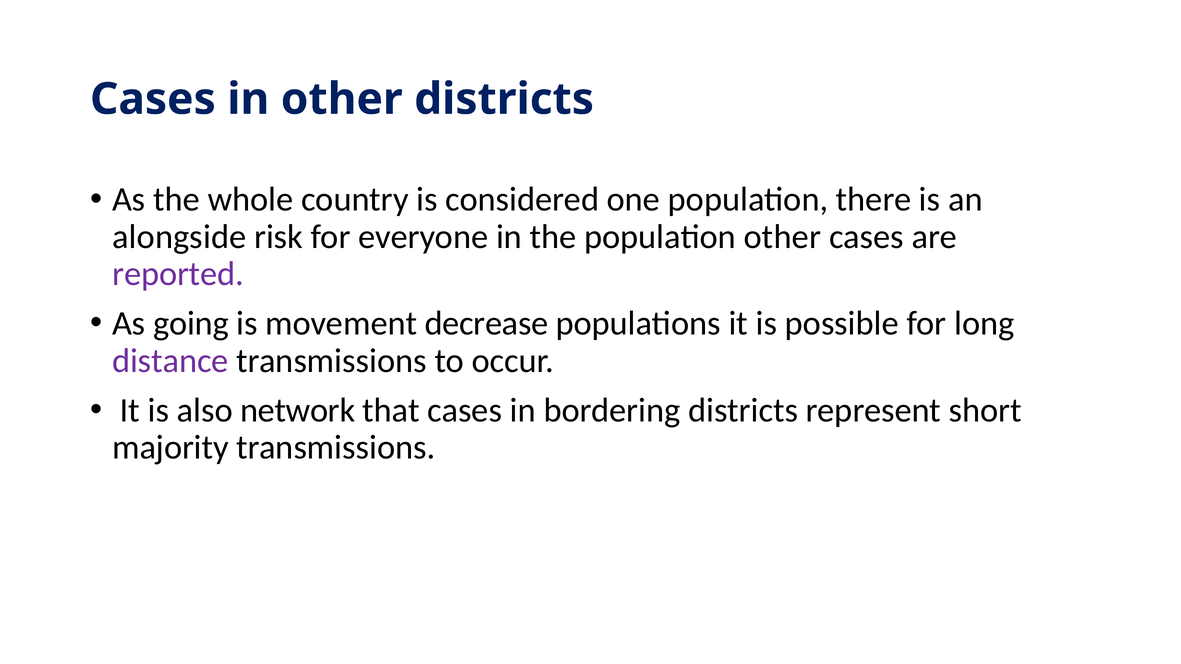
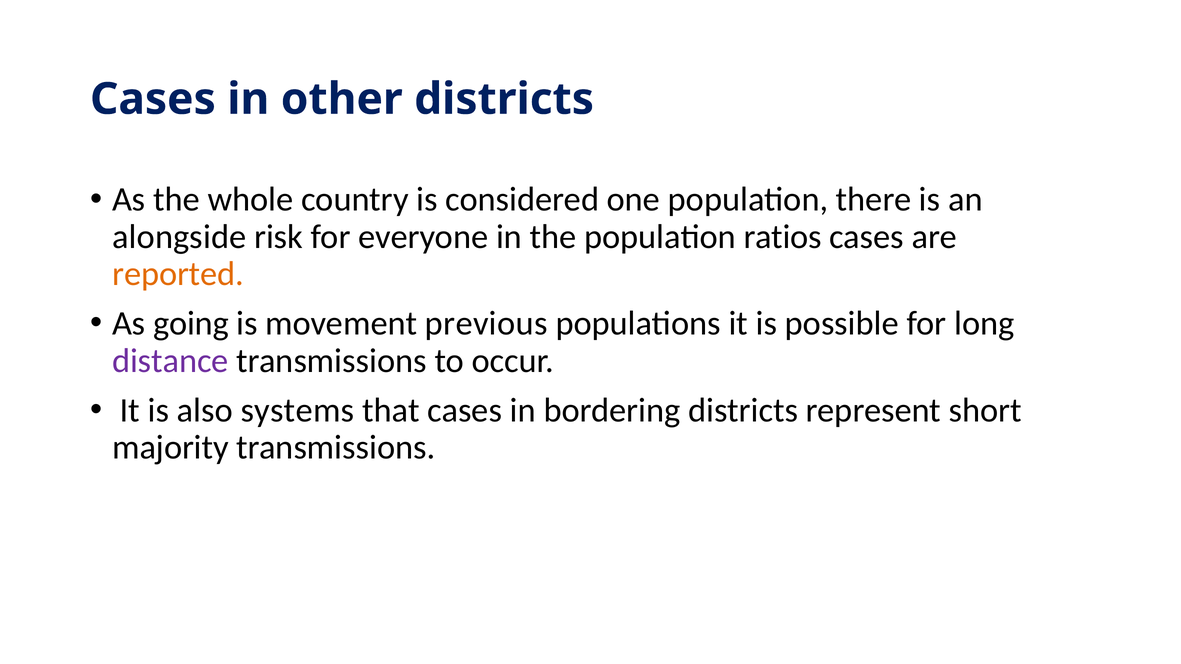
population other: other -> ratios
reported colour: purple -> orange
decrease: decrease -> previous
network: network -> systems
